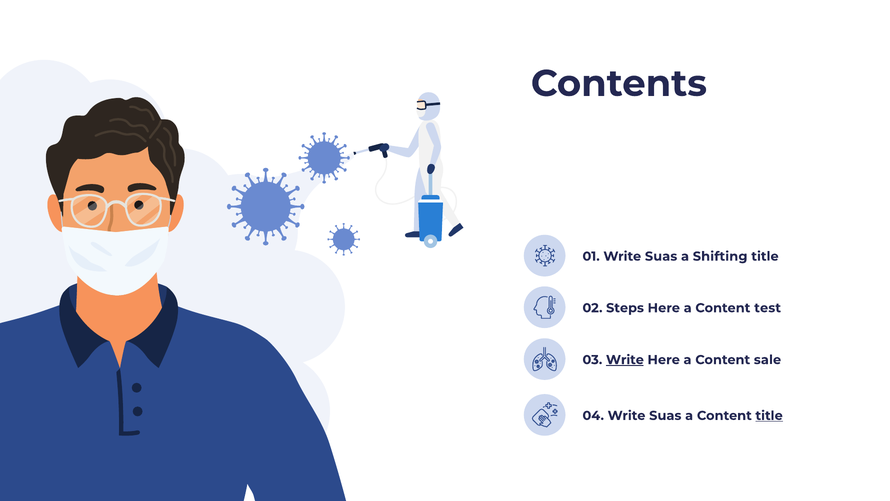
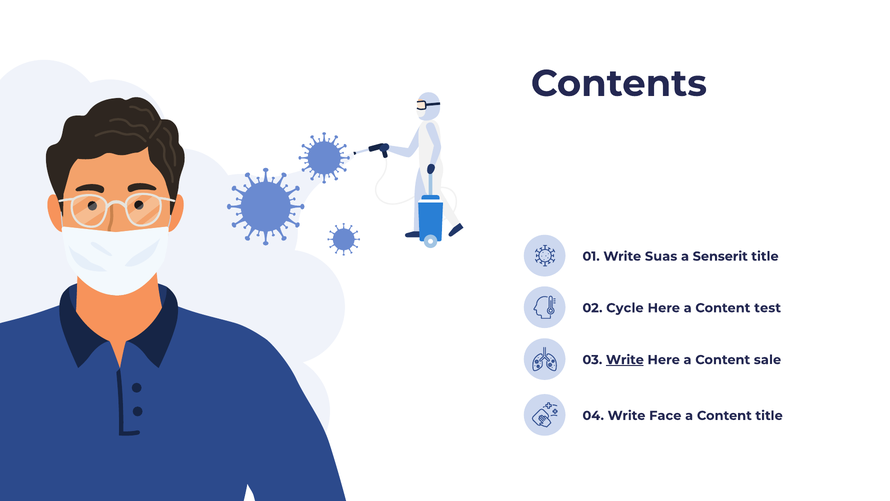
Shifting: Shifting -> Senserit
Steps: Steps -> Cycle
04 Write Suas: Suas -> Face
title at (769, 415) underline: present -> none
